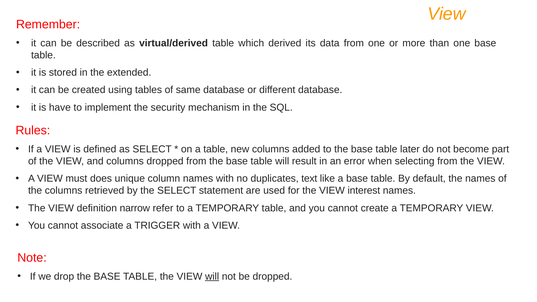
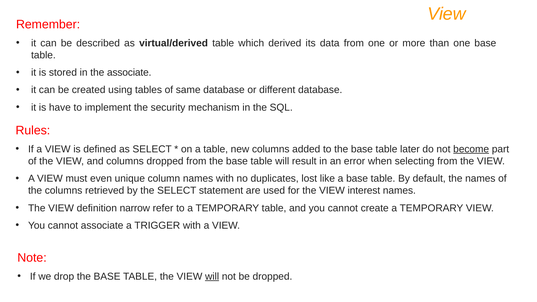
the extended: extended -> associate
become underline: none -> present
does: does -> even
text: text -> lost
